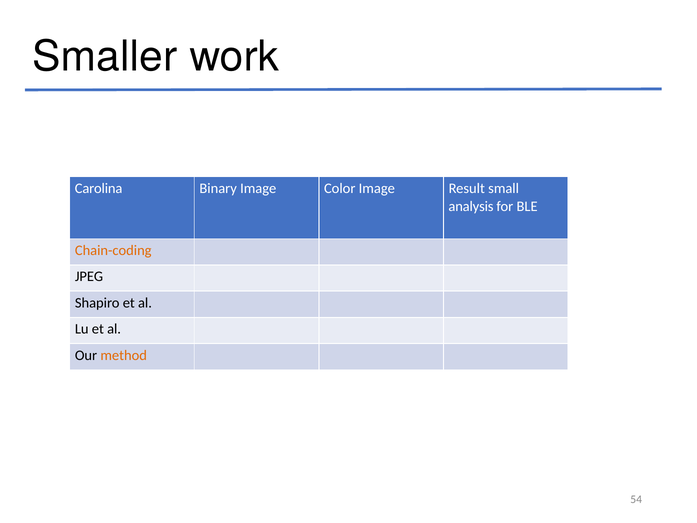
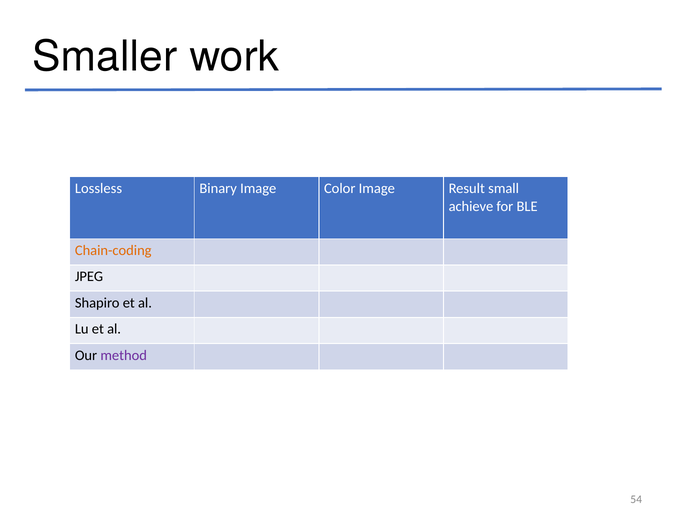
Carolina: Carolina -> Lossless
analysis: analysis -> achieve
method colour: orange -> purple
